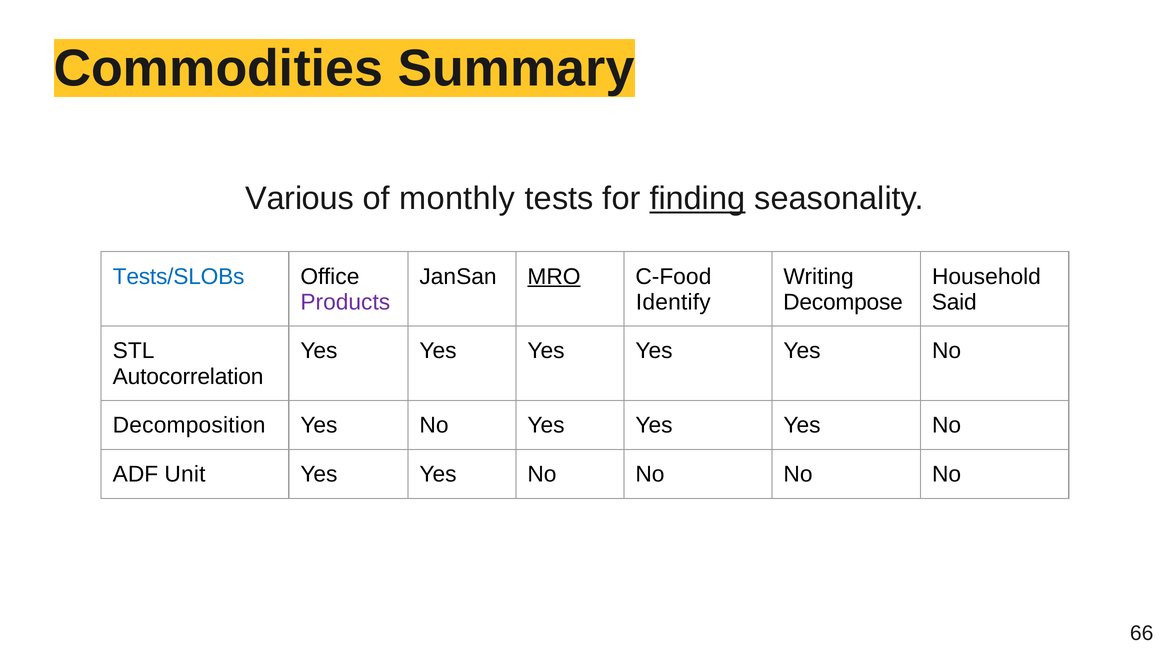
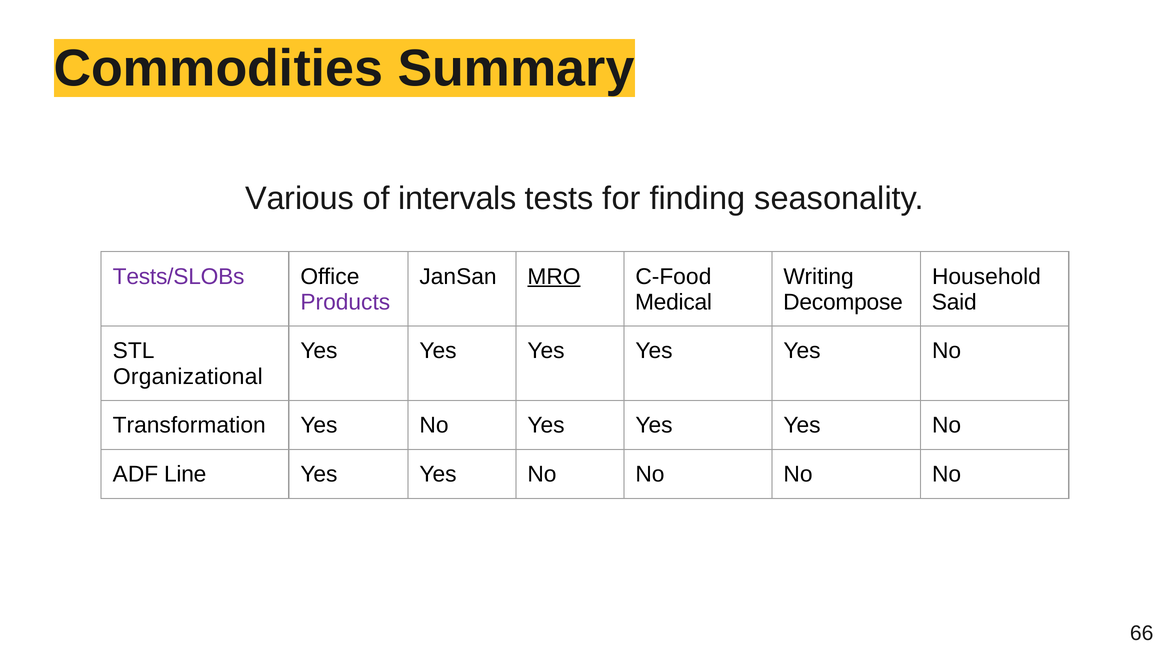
monthly: monthly -> intervals
finding underline: present -> none
Tests/SLOBs colour: blue -> purple
Identify: Identify -> Medical
Autocorrelation: Autocorrelation -> Organizational
Decomposition: Decomposition -> Transformation
Unit: Unit -> Line
